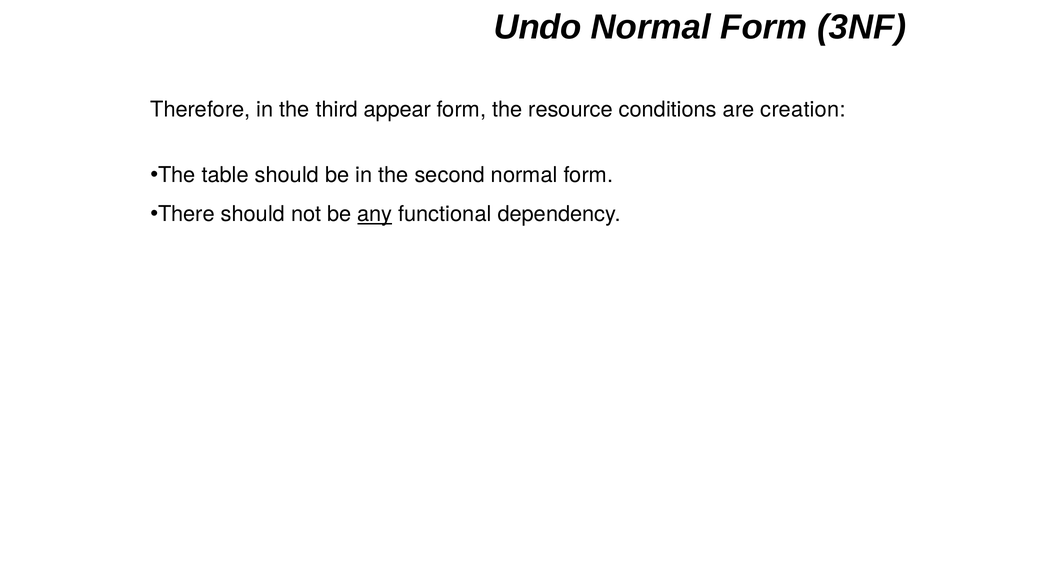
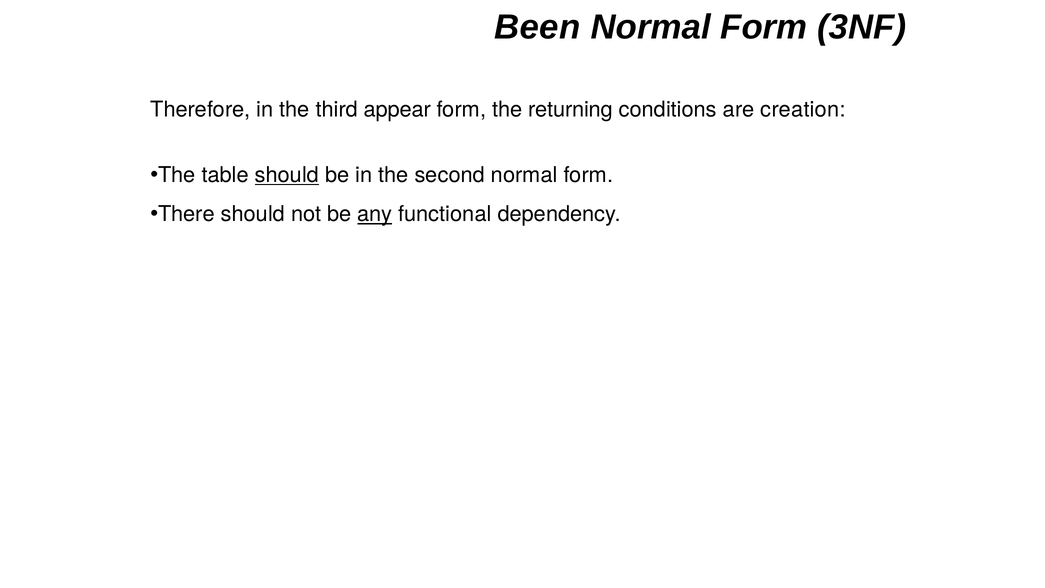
Undo: Undo -> Been
resource: resource -> returning
should at (287, 175) underline: none -> present
